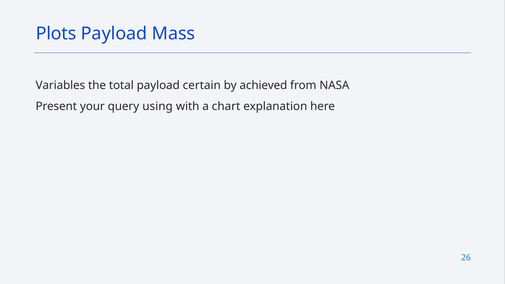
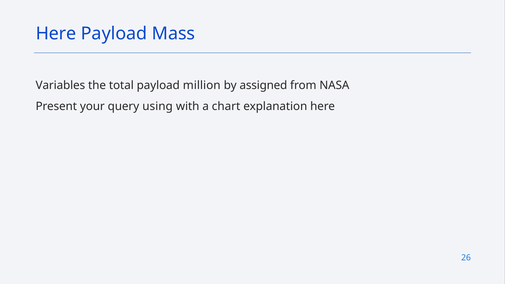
Plots at (56, 34): Plots -> Here
certain: certain -> million
achieved: achieved -> assigned
